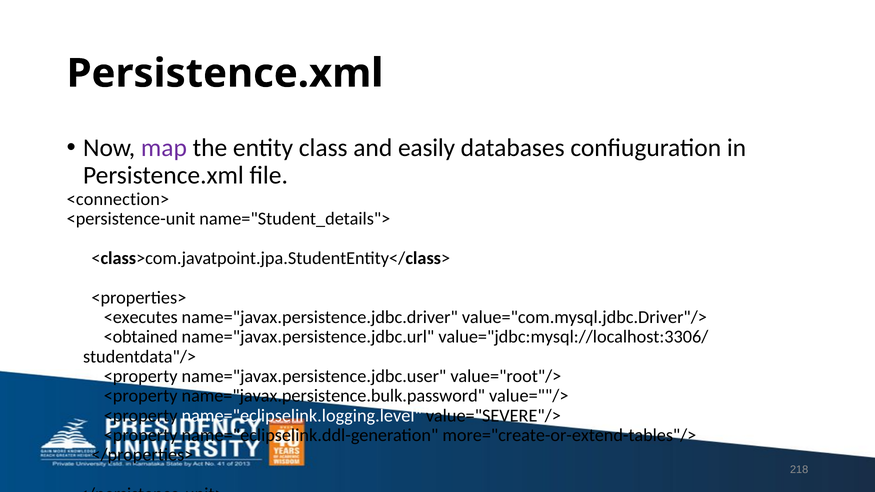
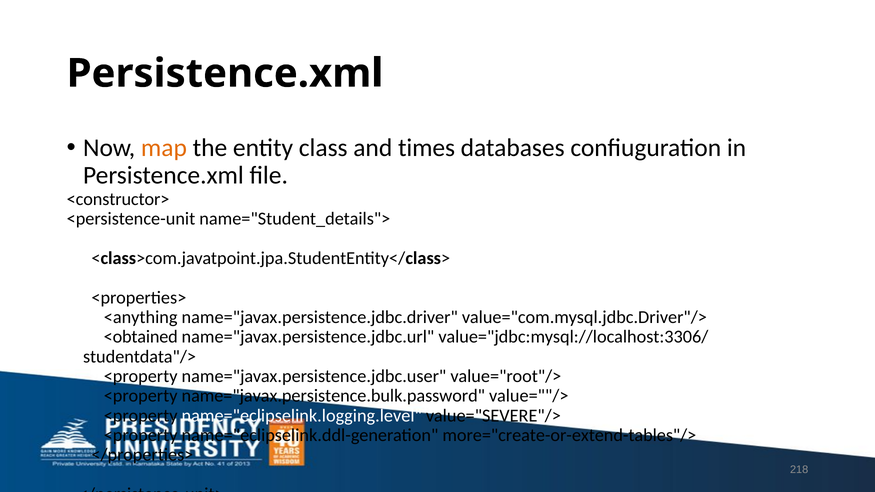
map colour: purple -> orange
easily: easily -> times
<connection>: <connection> -> <constructor>
<executes: <executes -> <anything
